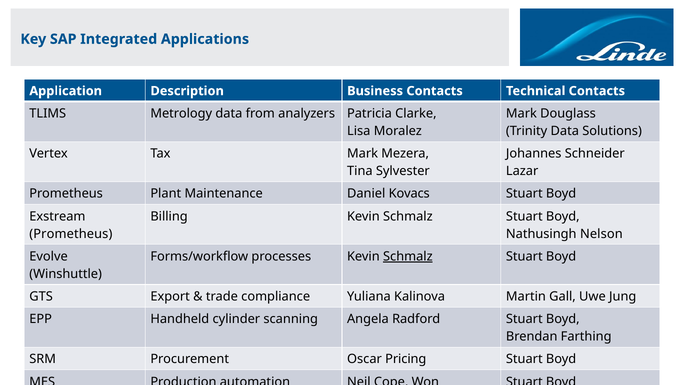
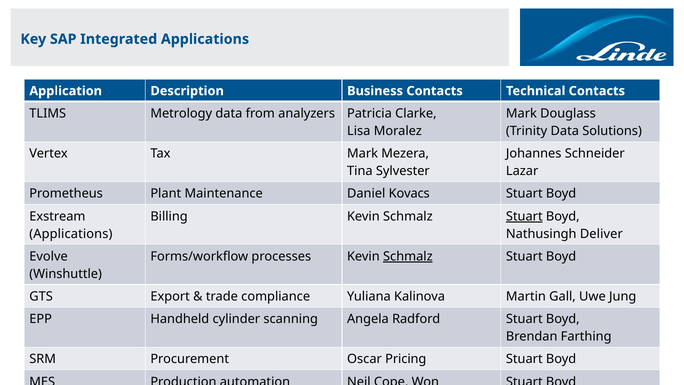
Stuart at (524, 216) underline: none -> present
Prometheus at (71, 234): Prometheus -> Applications
Nelson: Nelson -> Deliver
